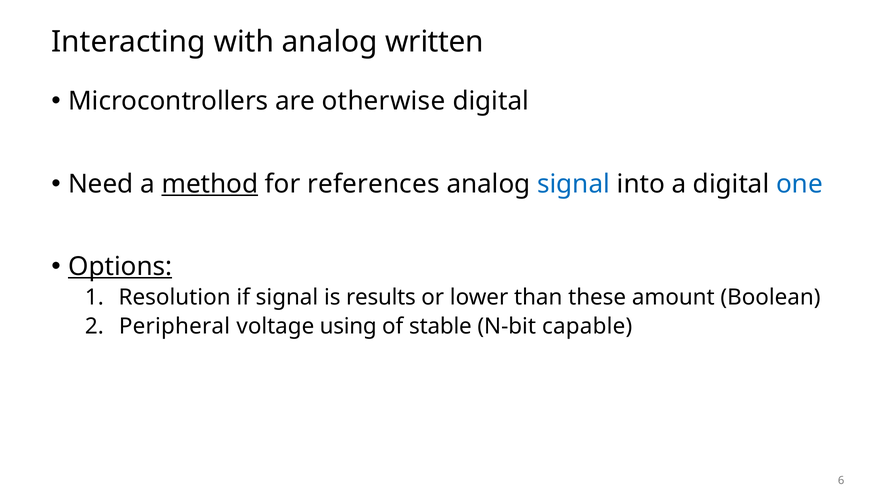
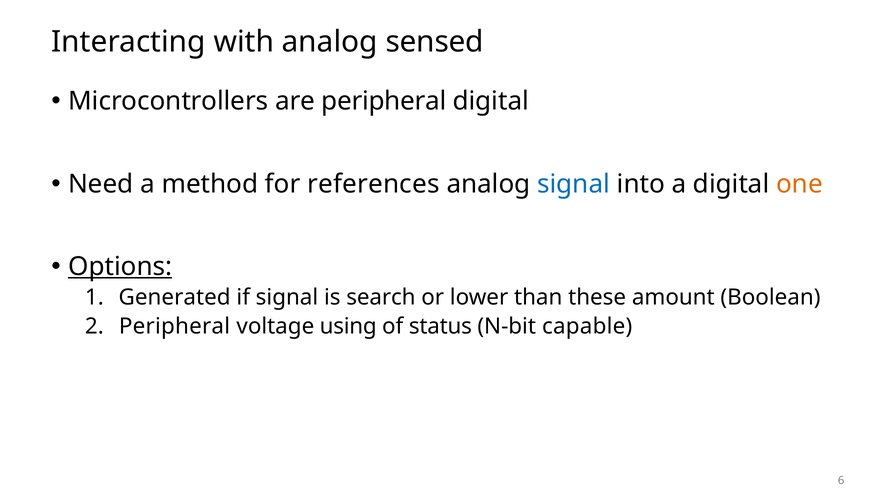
written: written -> sensed
are otherwise: otherwise -> peripheral
method underline: present -> none
one colour: blue -> orange
Resolution: Resolution -> Generated
results: results -> search
stable: stable -> status
